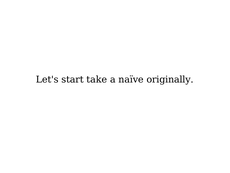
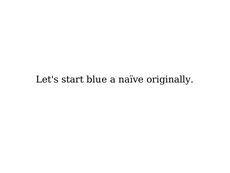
take: take -> blue
